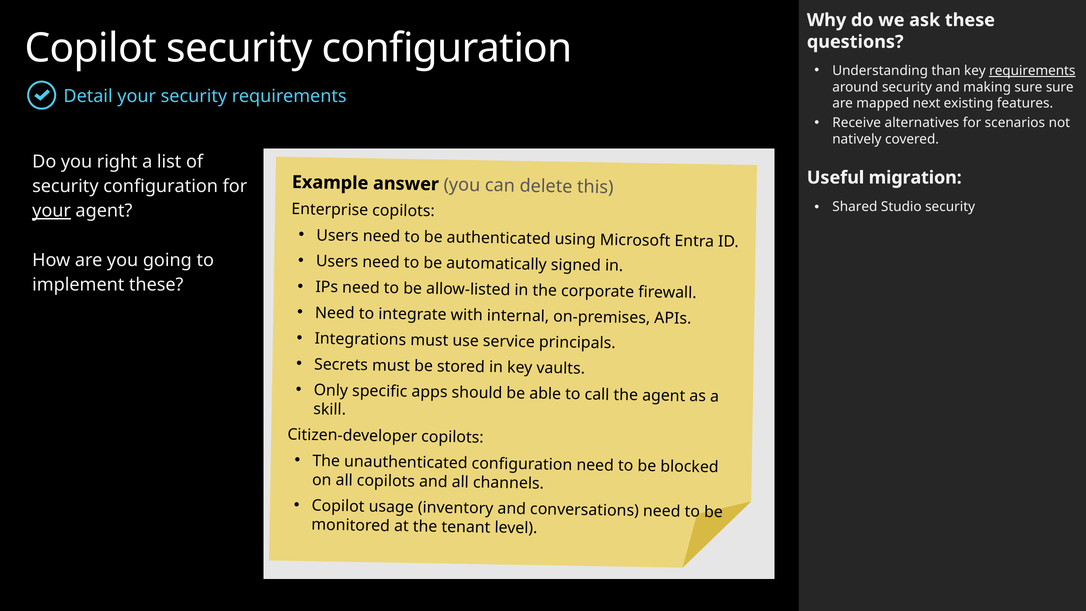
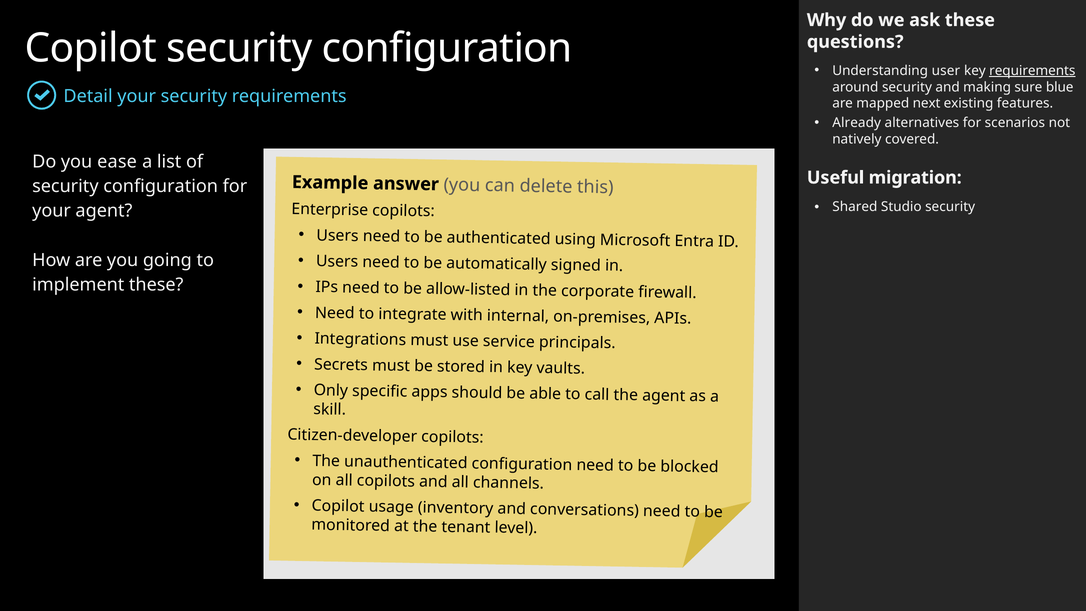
than: than -> user
sure sure: sure -> blue
Receive: Receive -> Already
right: right -> ease
your at (52, 211) underline: present -> none
